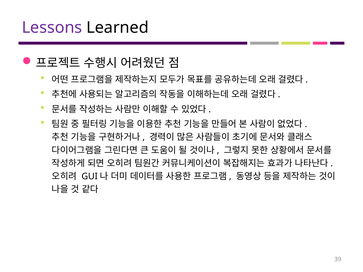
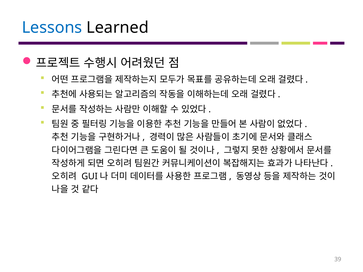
Lessons colour: purple -> blue
